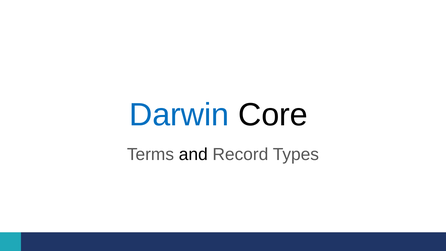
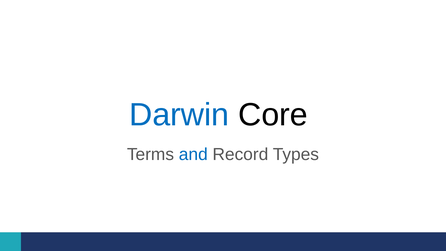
and colour: black -> blue
